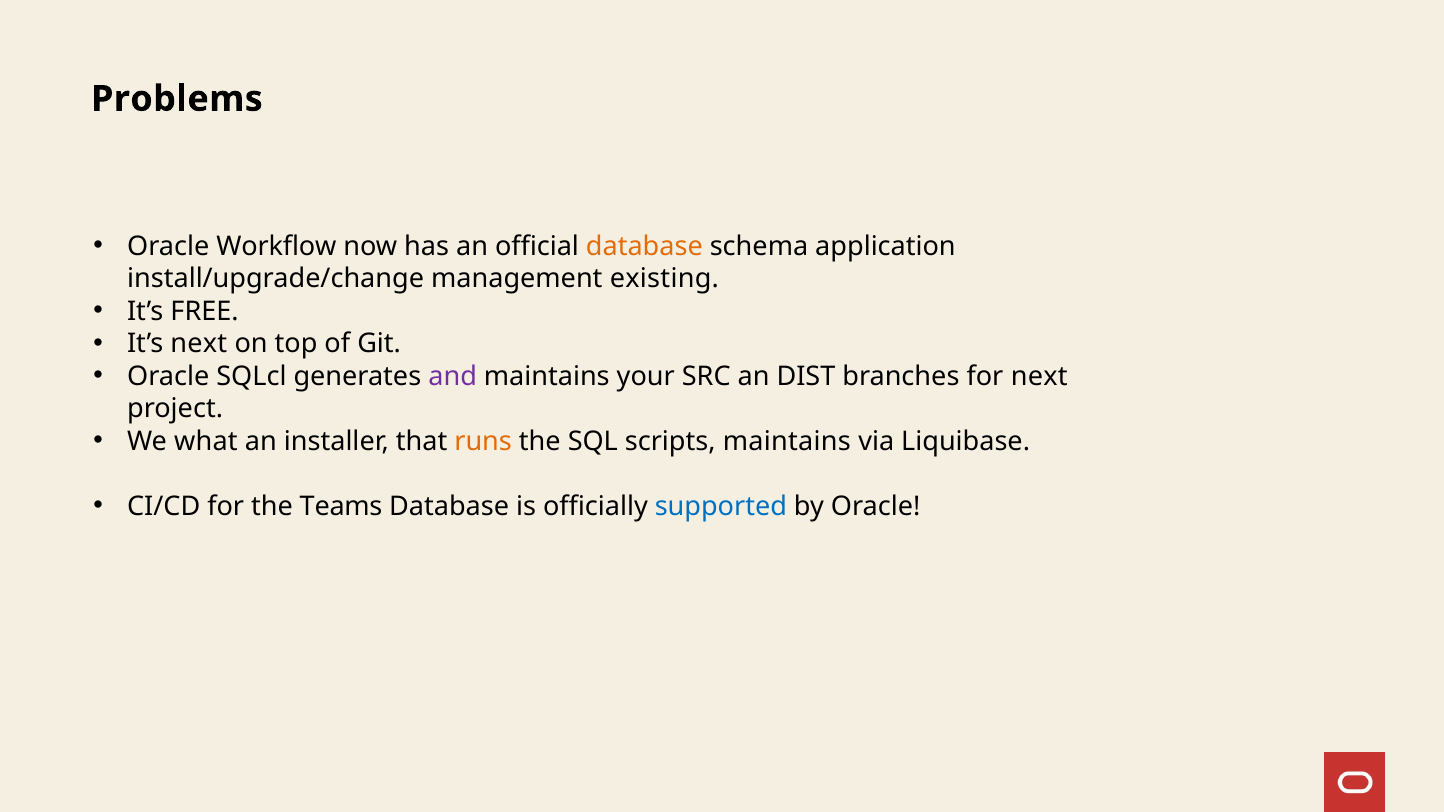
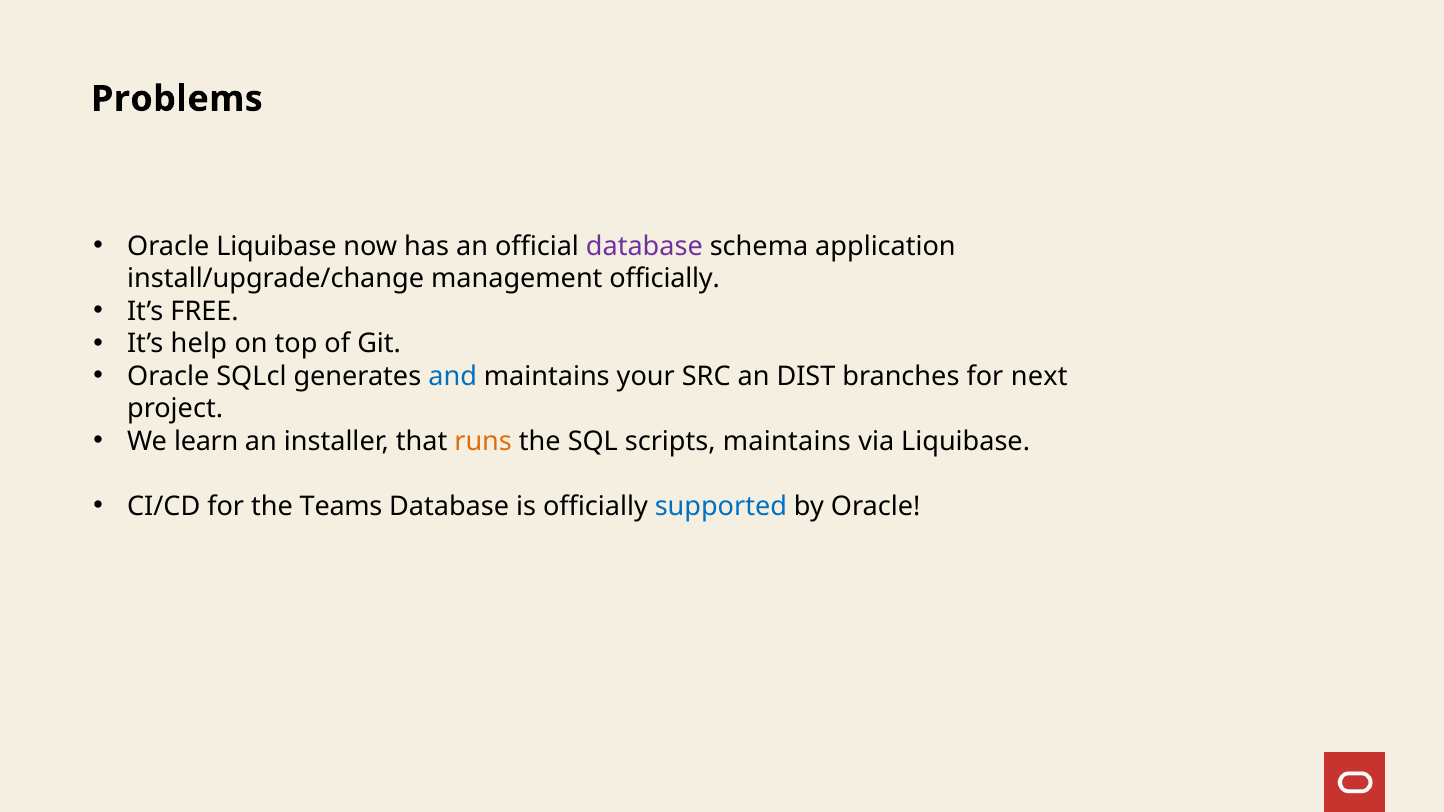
Oracle Workflow: Workflow -> Liquibase
database at (644, 247) colour: orange -> purple
management existing: existing -> officially
It’s next: next -> help
and colour: purple -> blue
what: what -> learn
